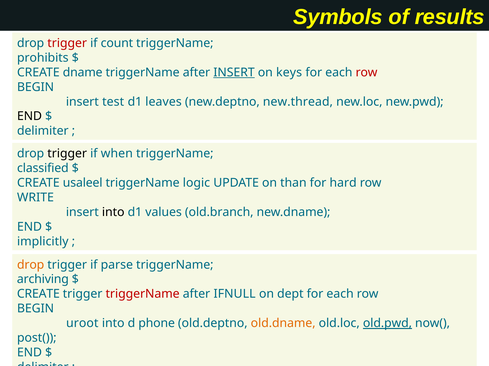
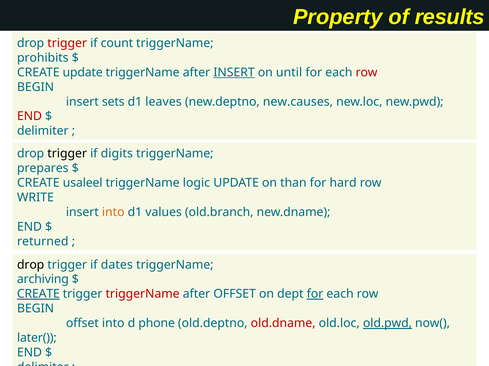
Symbols: Symbols -> Property
CREATE dname: dname -> update
keys: keys -> until
test: test -> sets
new.thread: new.thread -> new.causes
END at (30, 117) colour: black -> red
when: when -> digits
classified: classified -> prepares
into at (113, 212) colour: black -> orange
implicitly: implicitly -> returned
drop at (31, 265) colour: orange -> black
parse: parse -> dates
CREATE at (38, 295) underline: none -> present
after IFNULL: IFNULL -> OFFSET
for at (315, 295) underline: none -> present
uroot at (82, 324): uroot -> offset
old.dname colour: orange -> red
post(: post( -> later(
